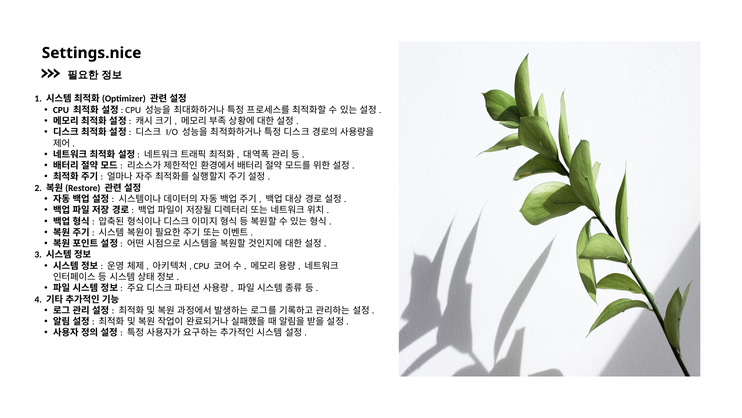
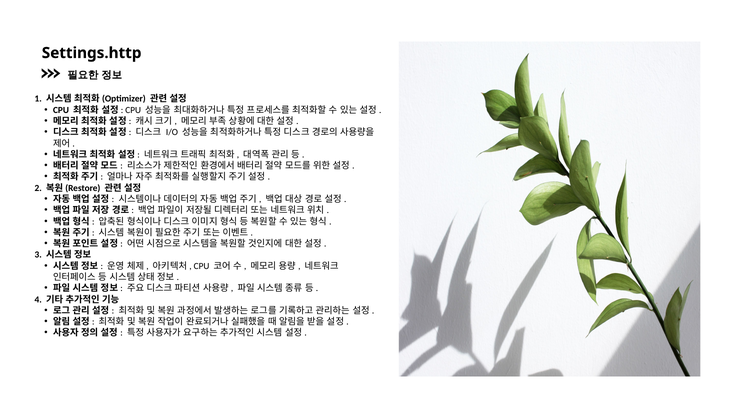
Settings.nice: Settings.nice -> Settings.http
